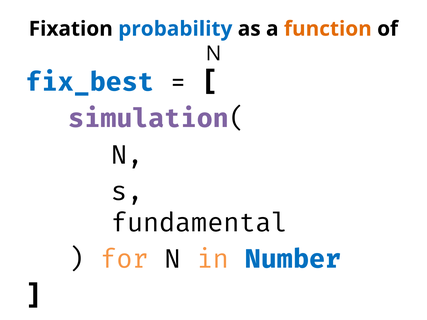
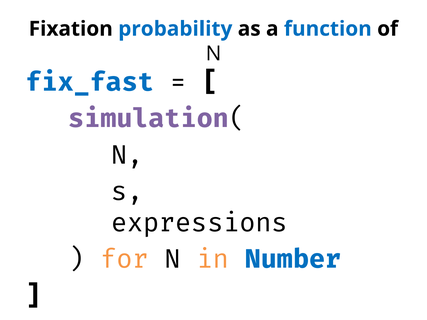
function colour: orange -> blue
fix_best: fix_best -> fix_fast
fundamental: fundamental -> expressions
